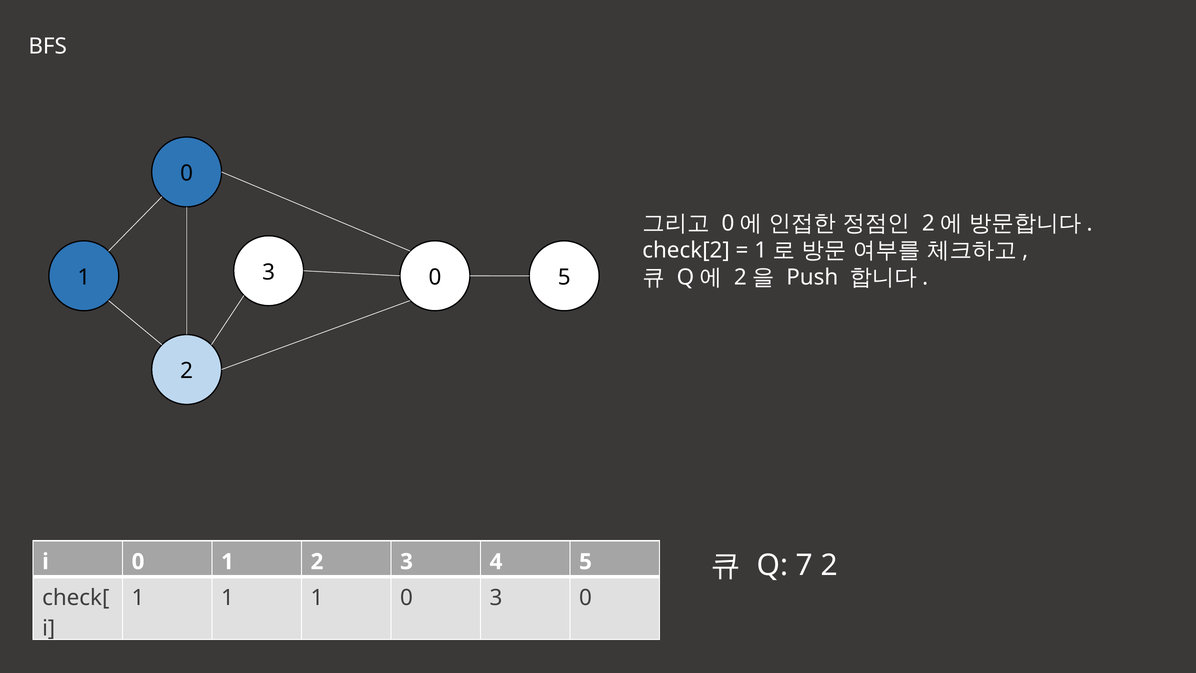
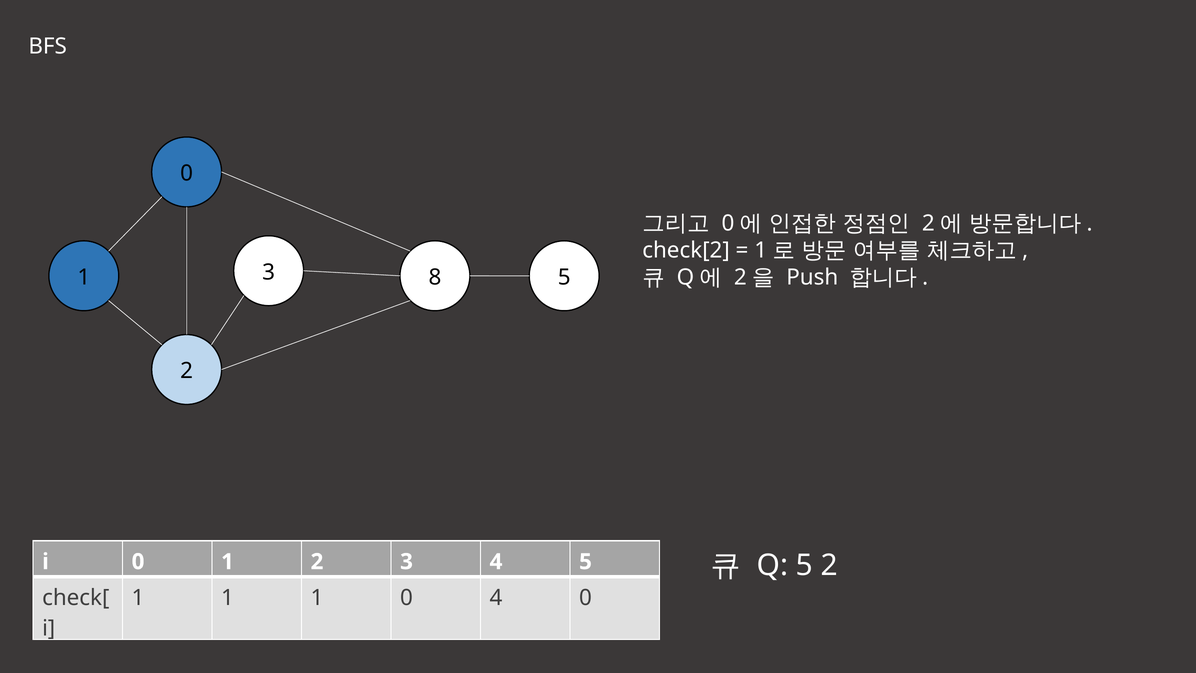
0 at (435, 277): 0 -> 8
Q 7: 7 -> 5
0 3: 3 -> 4
